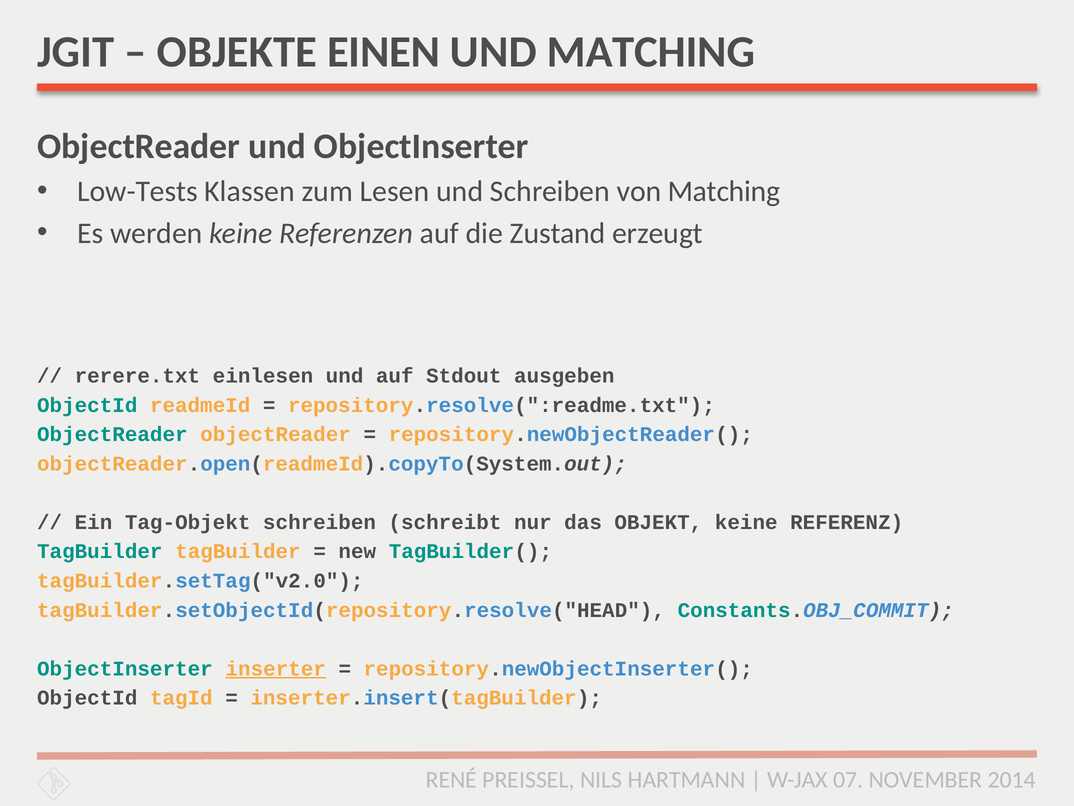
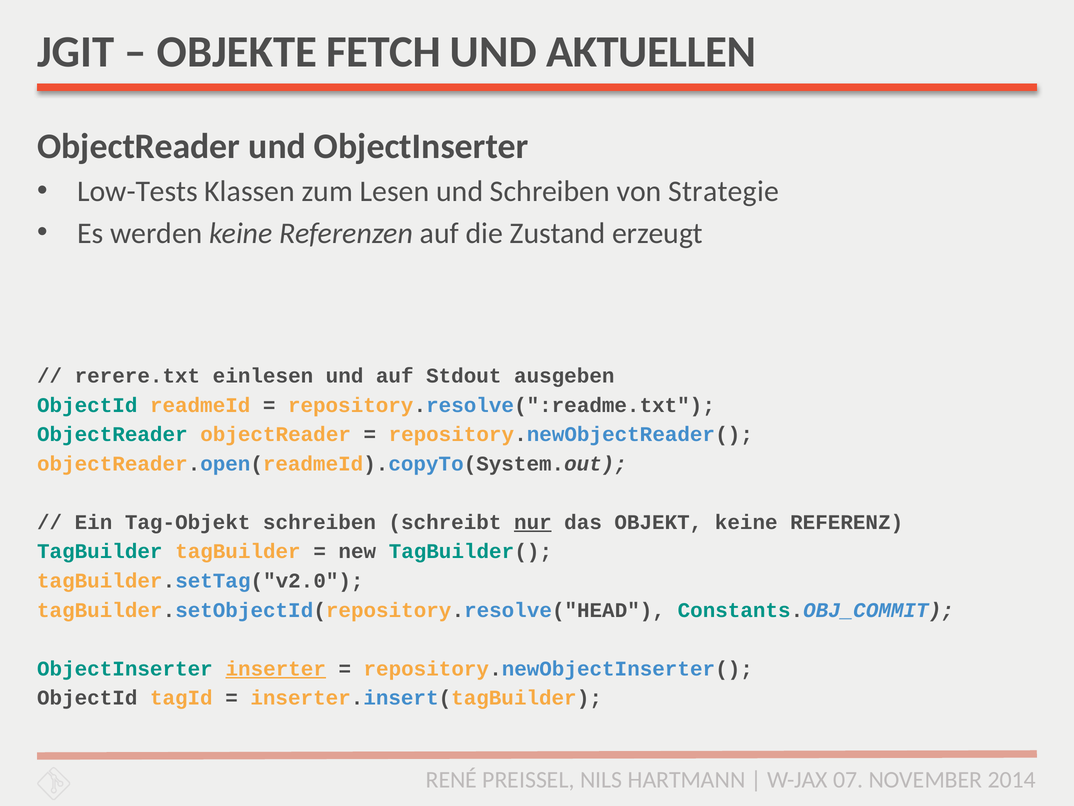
EINEN: EINEN -> FETCH
UND MATCHING: MATCHING -> AKTUELLEN
von Matching: Matching -> Strategie
nur underline: none -> present
